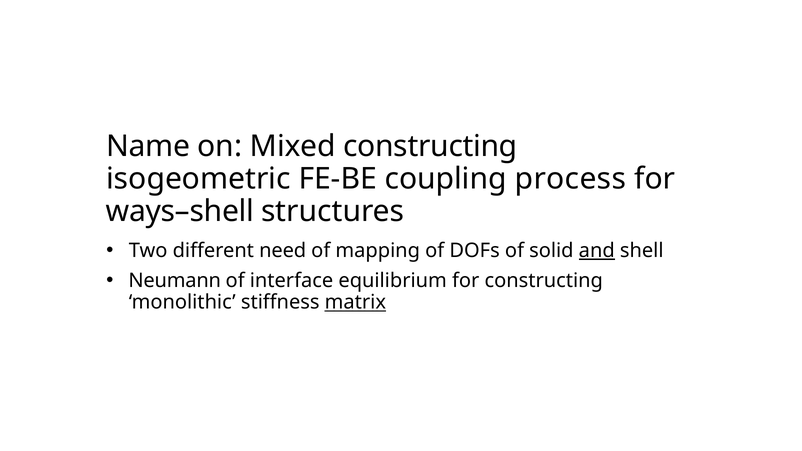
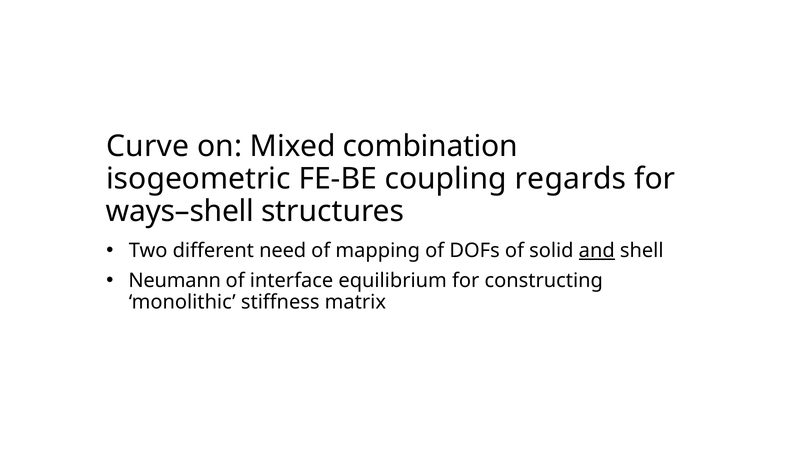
Name: Name -> Curve
Mixed constructing: constructing -> combination
process: process -> regards
matrix underline: present -> none
